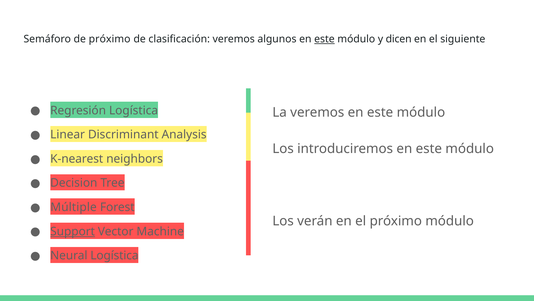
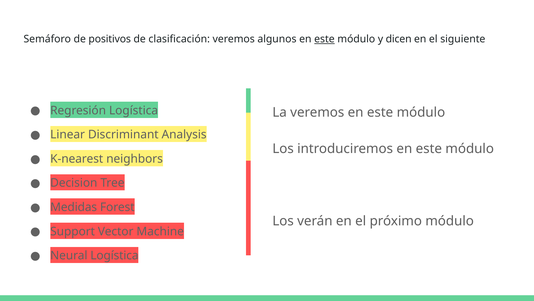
de próximo: próximo -> positivos
Múltiple: Múltiple -> Medidas
Support underline: present -> none
